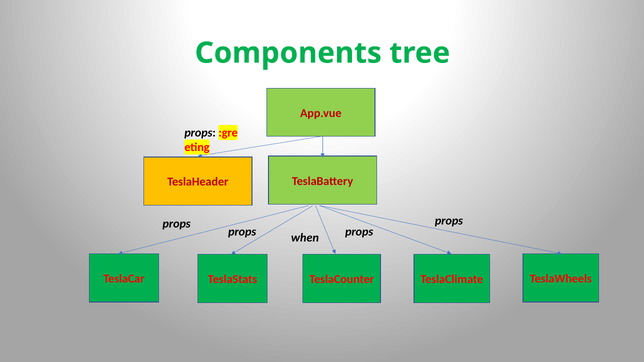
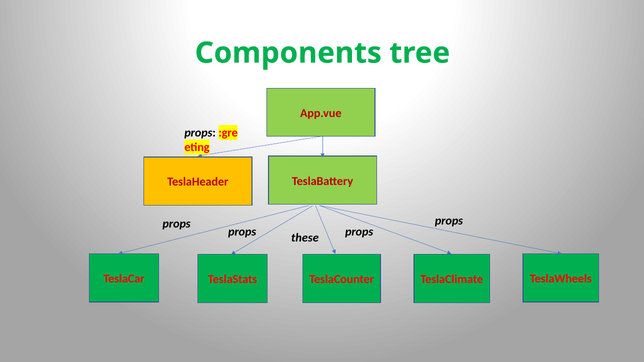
when: when -> these
